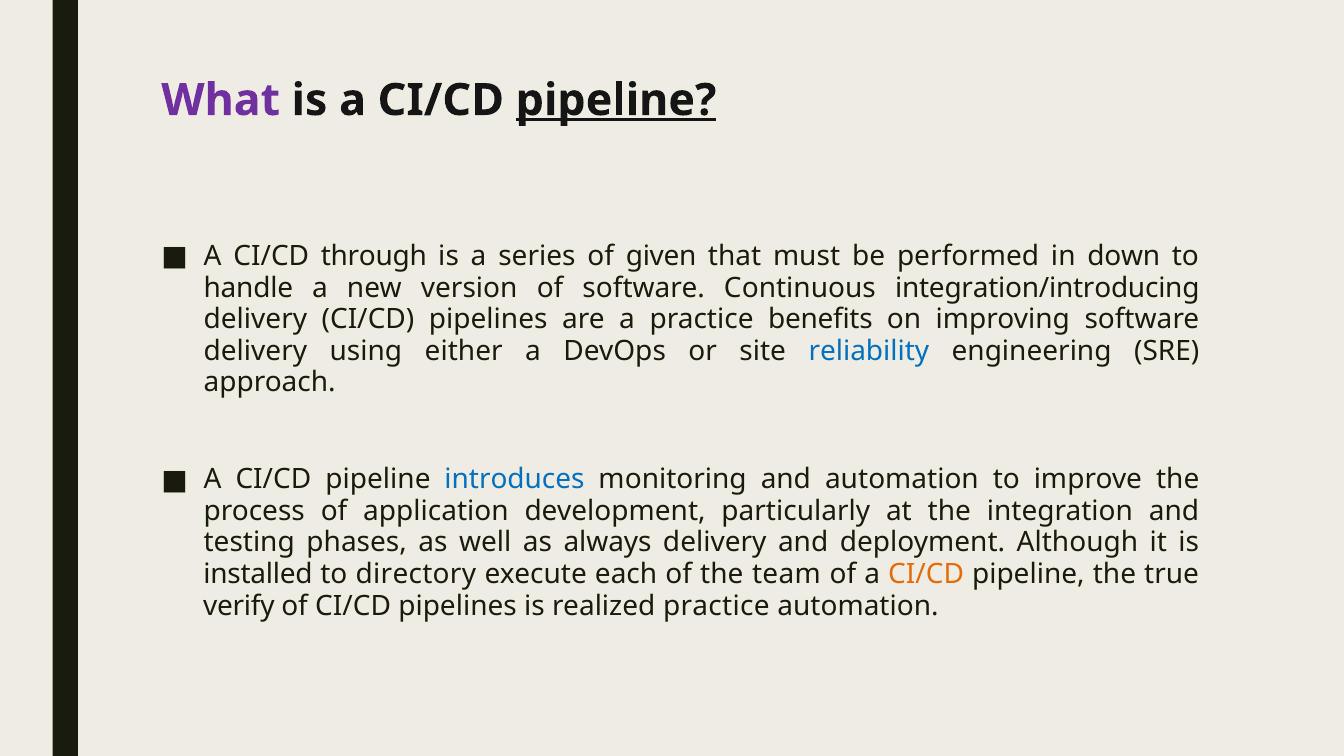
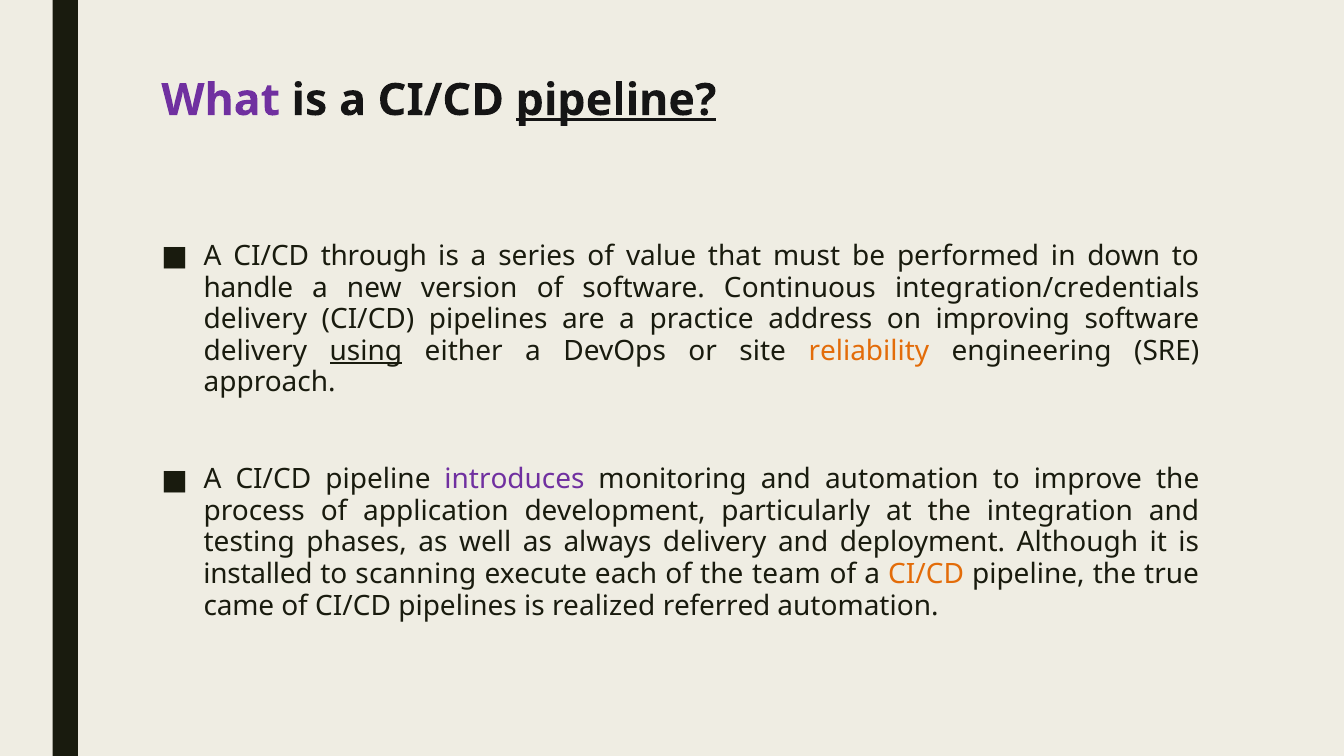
given: given -> value
integration/introducing: integration/introducing -> integration/credentials
benefits: benefits -> address
using underline: none -> present
reliability colour: blue -> orange
introduces colour: blue -> purple
directory: directory -> scanning
verify: verify -> came
realized practice: practice -> referred
